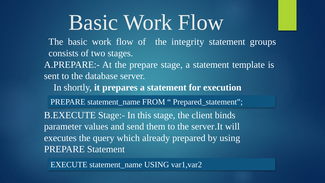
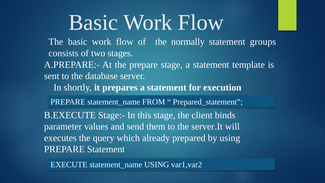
integrity: integrity -> normally
